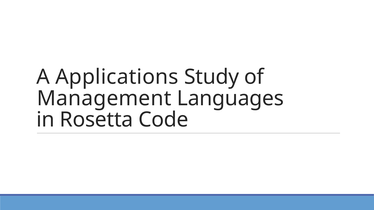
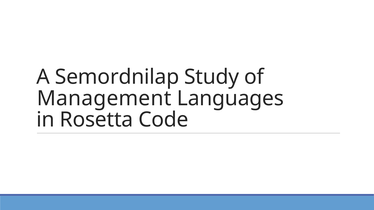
Applications: Applications -> Semordnilap
